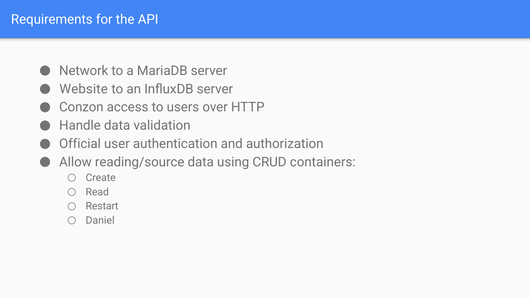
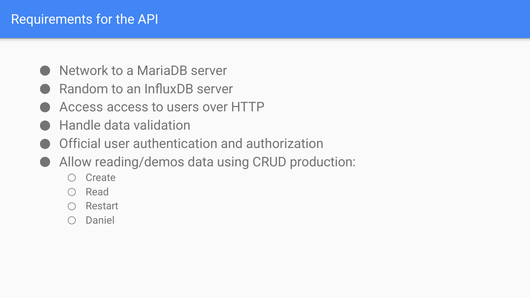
Website: Website -> Random
Conzon at (81, 107): Conzon -> Access
reading/source: reading/source -> reading/demos
containers: containers -> production
